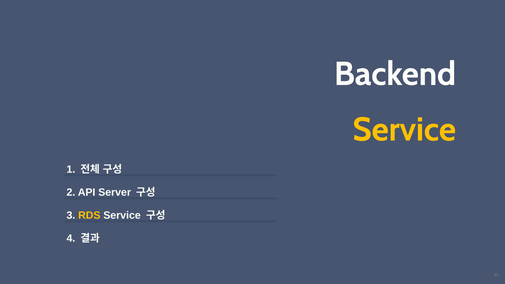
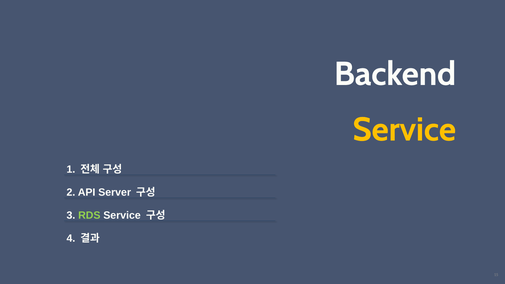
RDS colour: yellow -> light green
